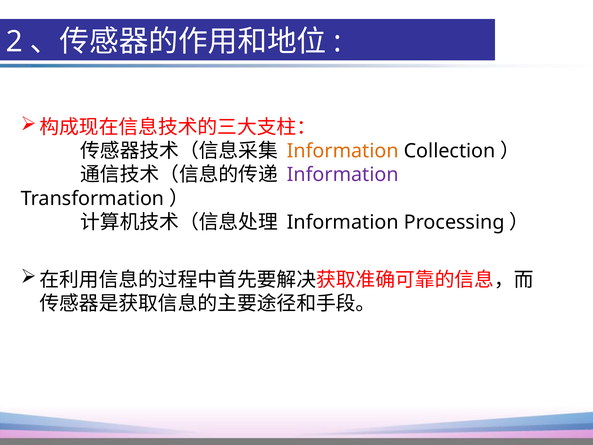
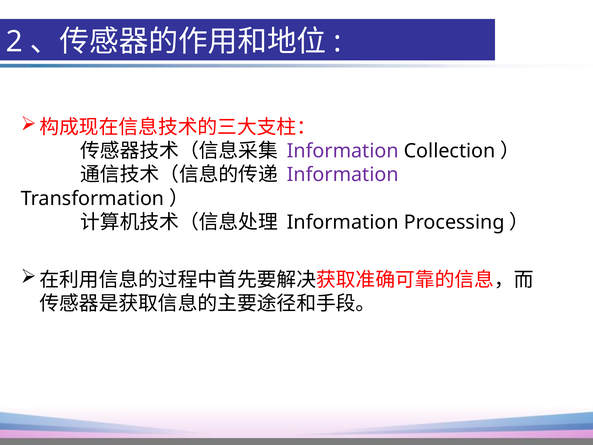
Information at (343, 151) colour: orange -> purple
